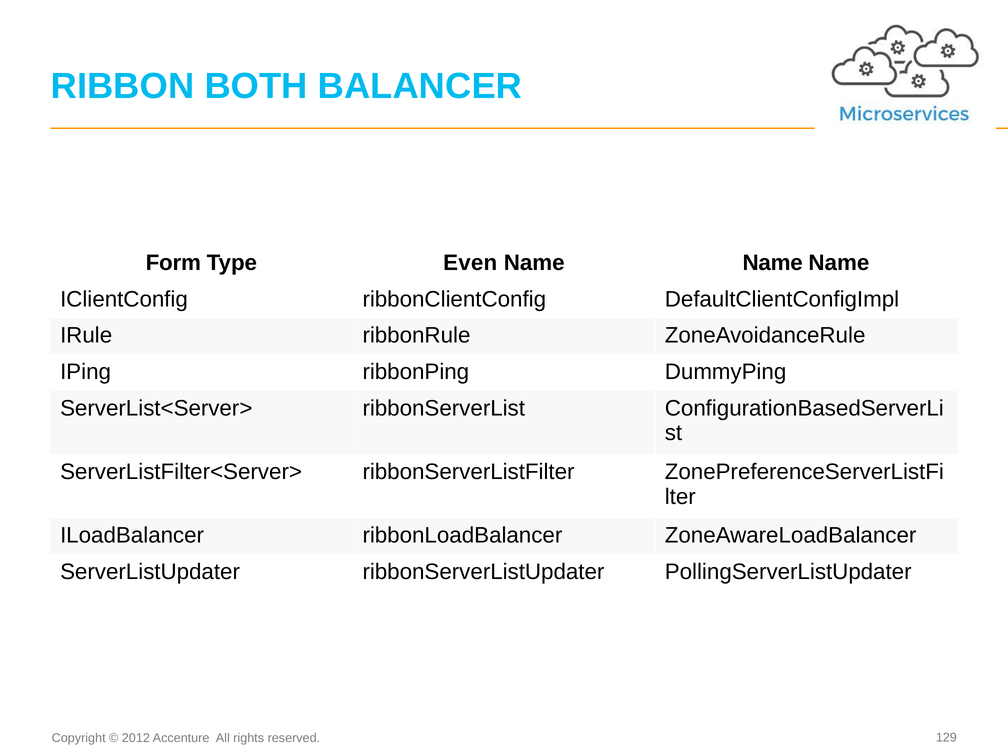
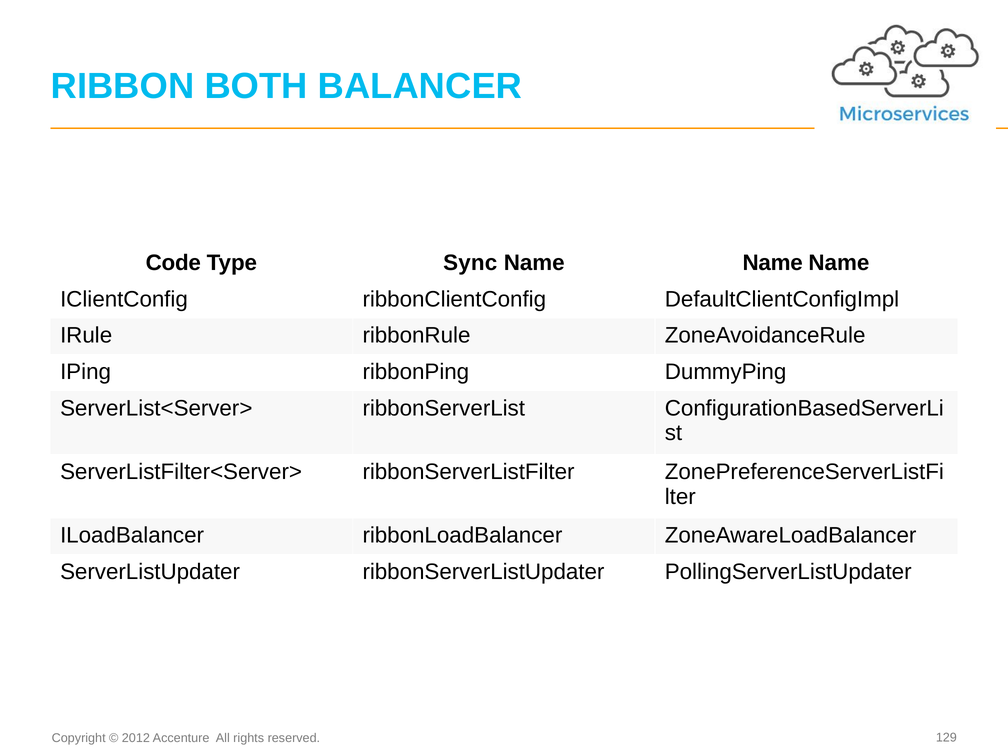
Form: Form -> Code
Even: Even -> Sync
